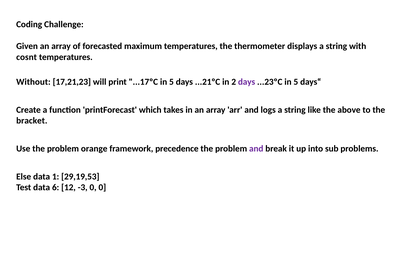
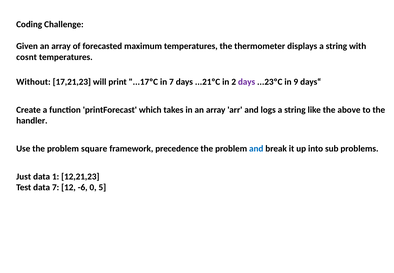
...17ºC in 5: 5 -> 7
...23ºC in 5: 5 -> 9
bracket: bracket -> handler
orange: orange -> square
and at (256, 149) colour: purple -> blue
Else: Else -> Just
29,19,53: 29,19,53 -> 12,21,23
data 6: 6 -> 7
-3: -3 -> -6
0 0: 0 -> 5
